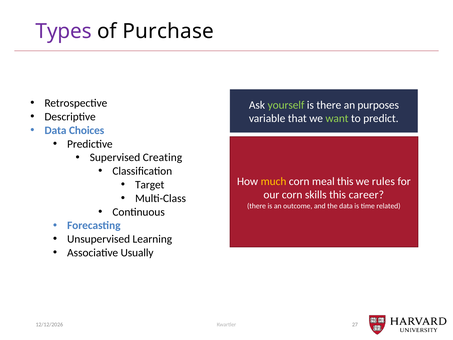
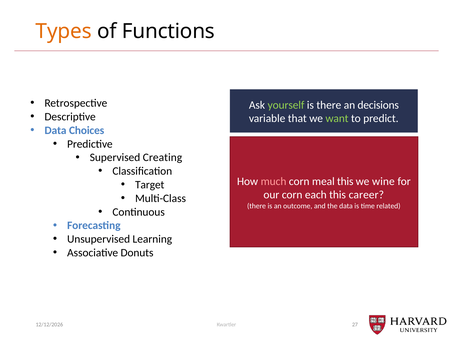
Types colour: purple -> orange
Purchase: Purchase -> Functions
purposes: purposes -> decisions
much colour: yellow -> pink
rules: rules -> wine
skills: skills -> each
Usually: Usually -> Donuts
